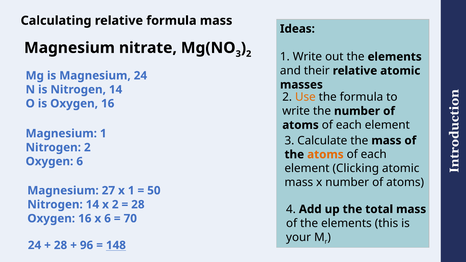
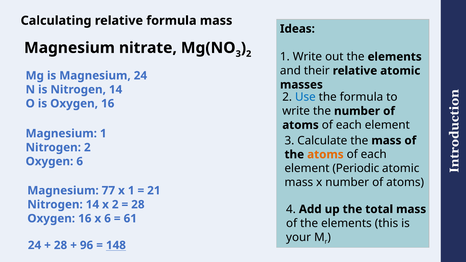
Use colour: orange -> blue
Clicking: Clicking -> Periodic
27: 27 -> 77
50: 50 -> 21
70: 70 -> 61
